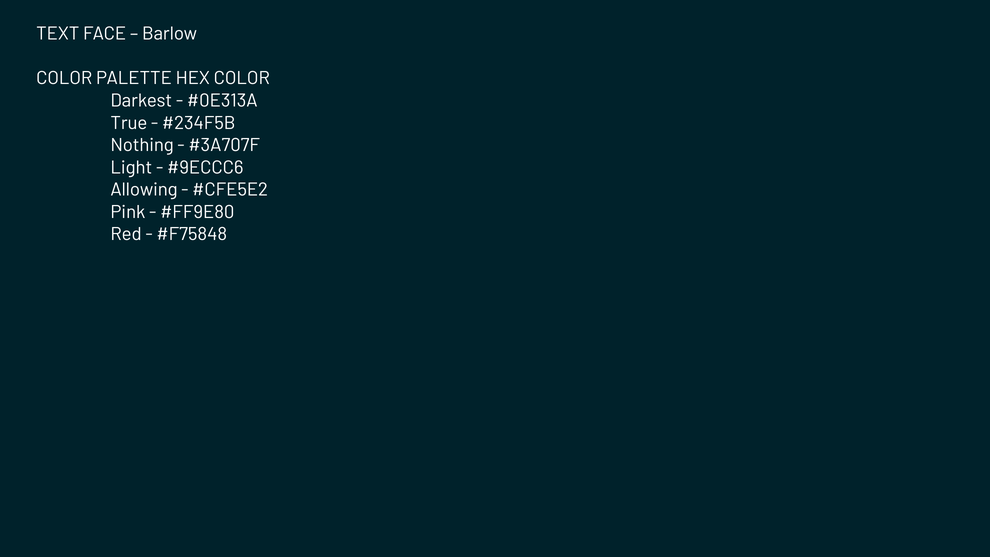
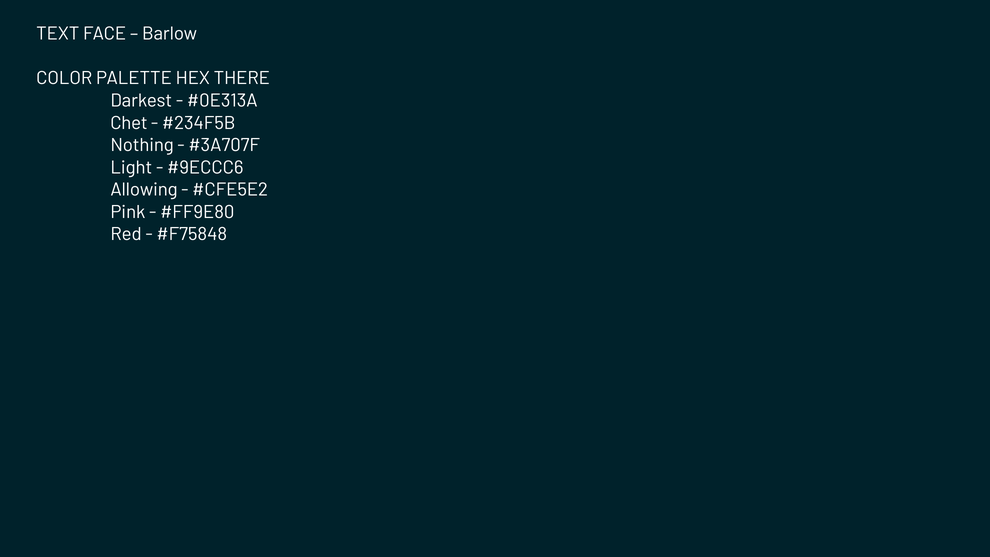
HEX COLOR: COLOR -> THERE
True: True -> Chet
